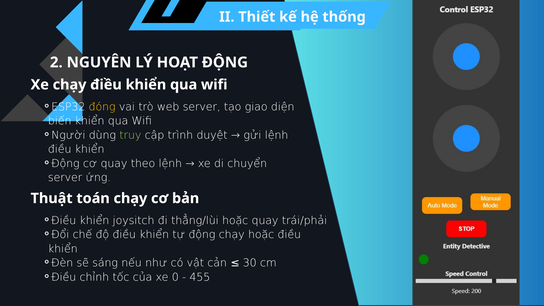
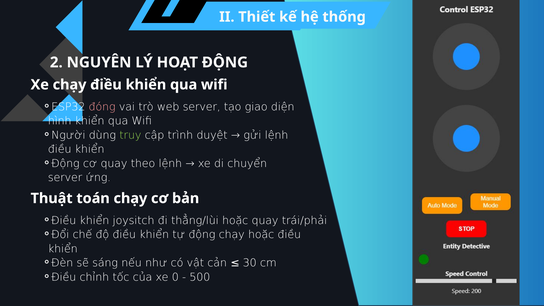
đóng colour: yellow -> pink
biến: biến -> hình
455: 455 -> 500
